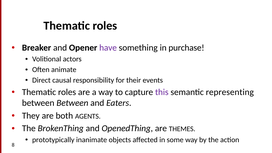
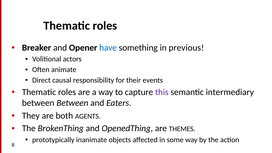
have colour: purple -> blue
purchase: purchase -> previous
representing: representing -> intermediary
